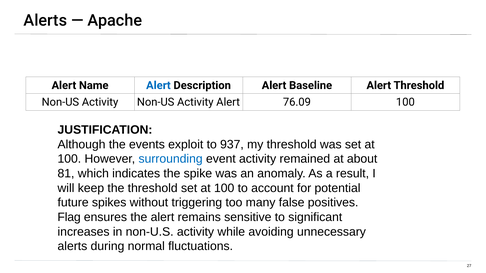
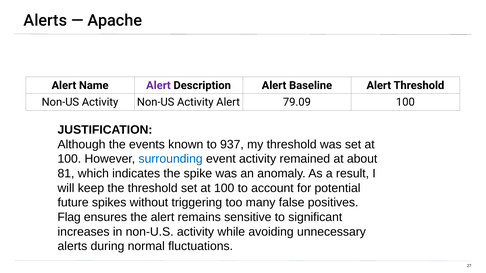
Alert at (158, 85) colour: blue -> purple
76.09: 76.09 -> 79.09
exploit: exploit -> known
